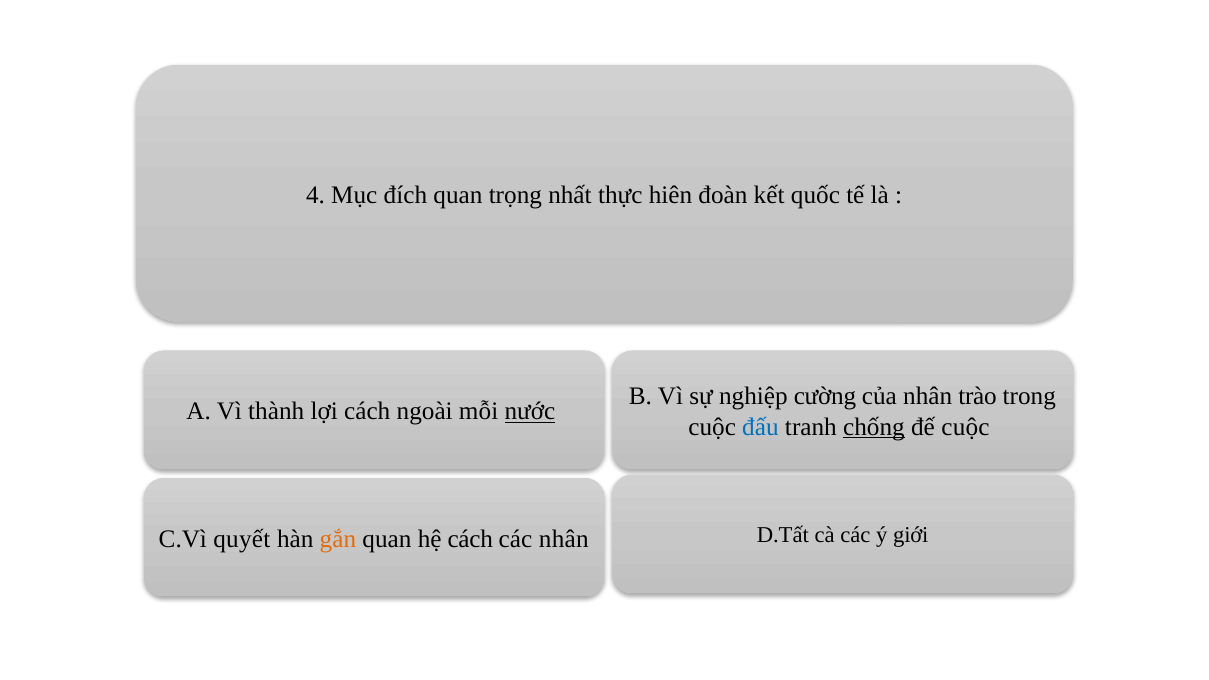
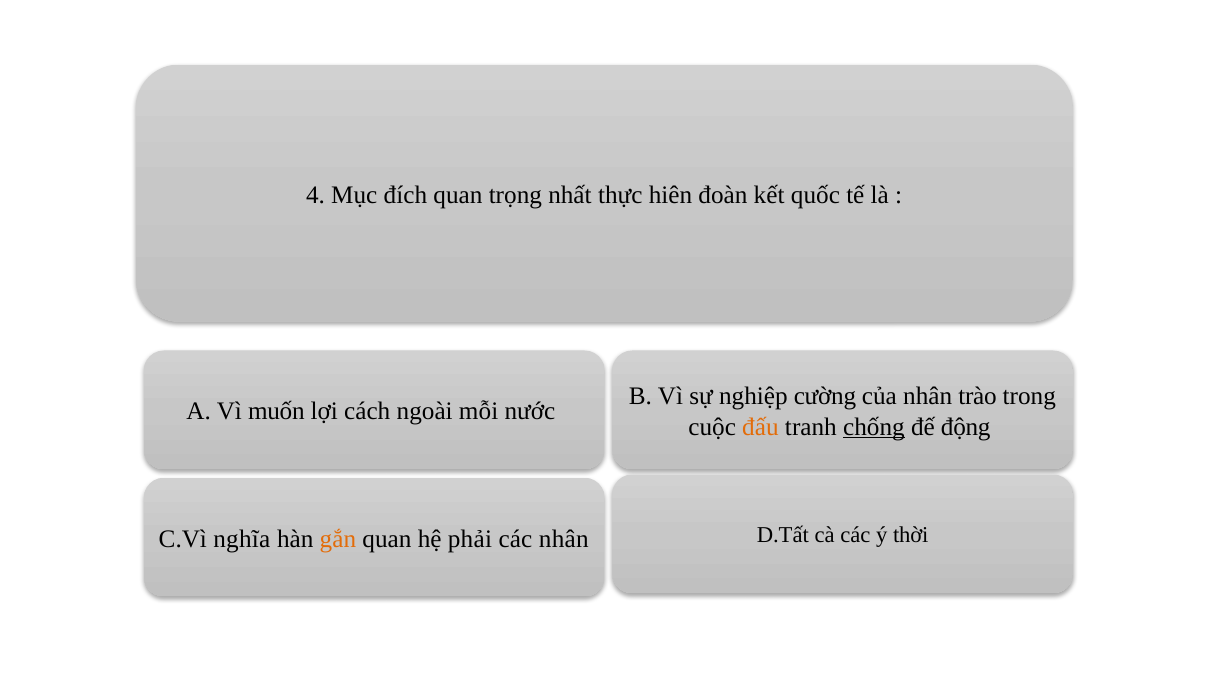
thành: thành -> muốn
nước underline: present -> none
đấu colour: blue -> orange
đế cuộc: cuộc -> động
quyết: quyết -> nghĩa
hệ cách: cách -> phải
giới: giới -> thời
